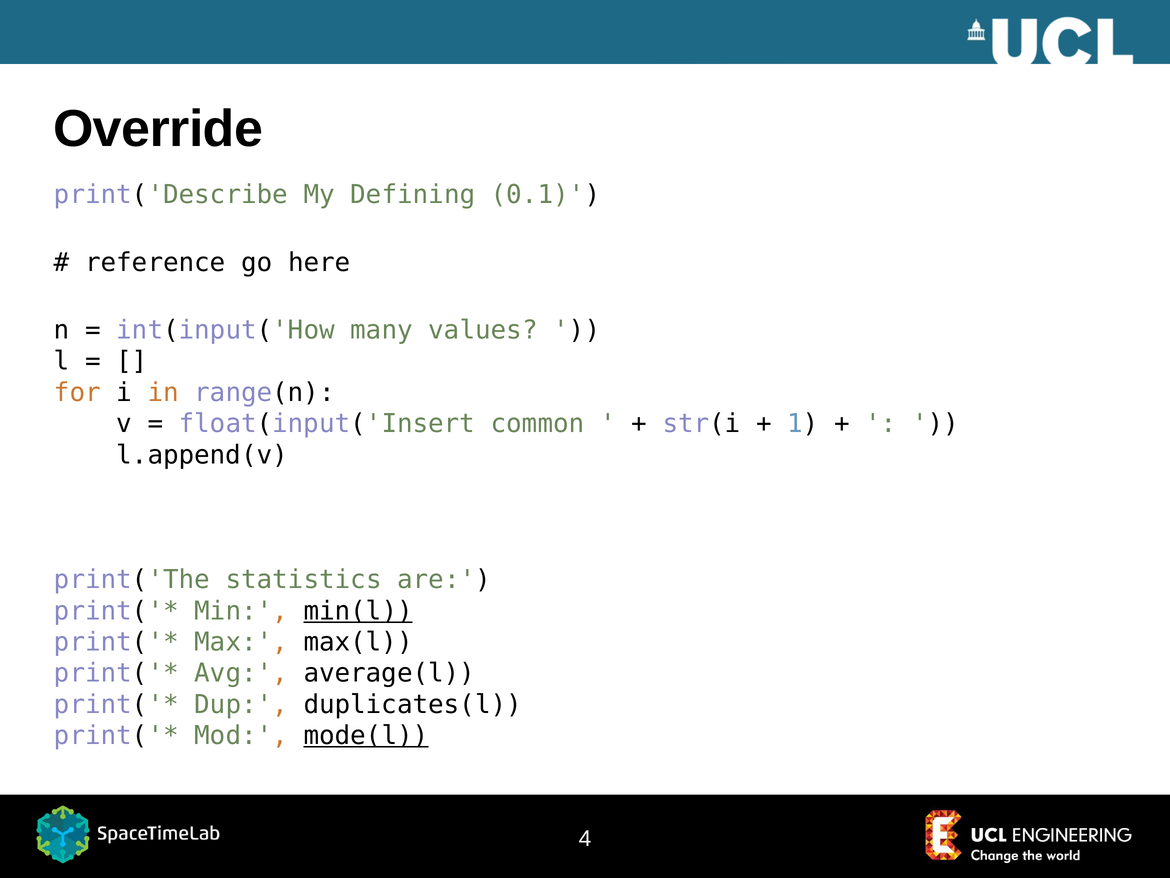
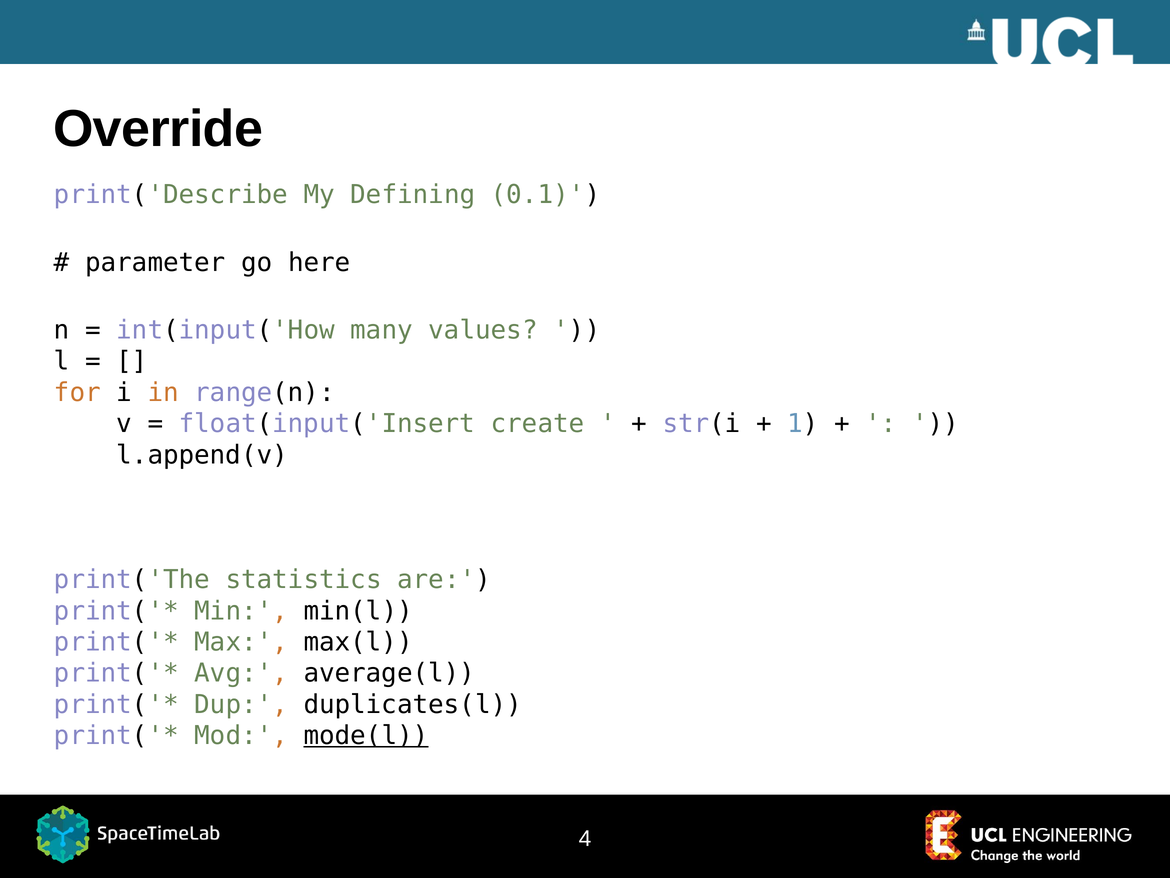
reference: reference -> parameter
common: common -> create
min(l underline: present -> none
